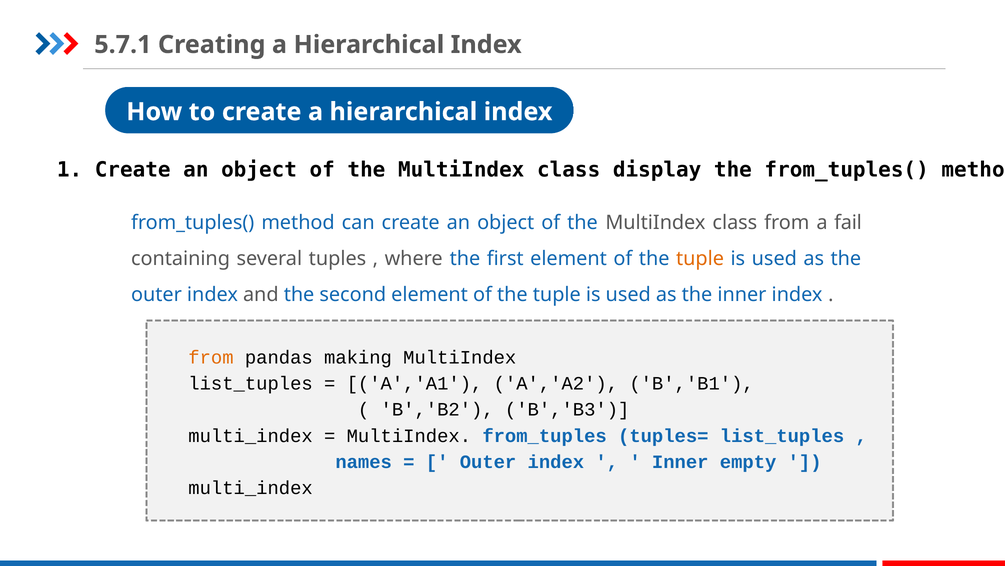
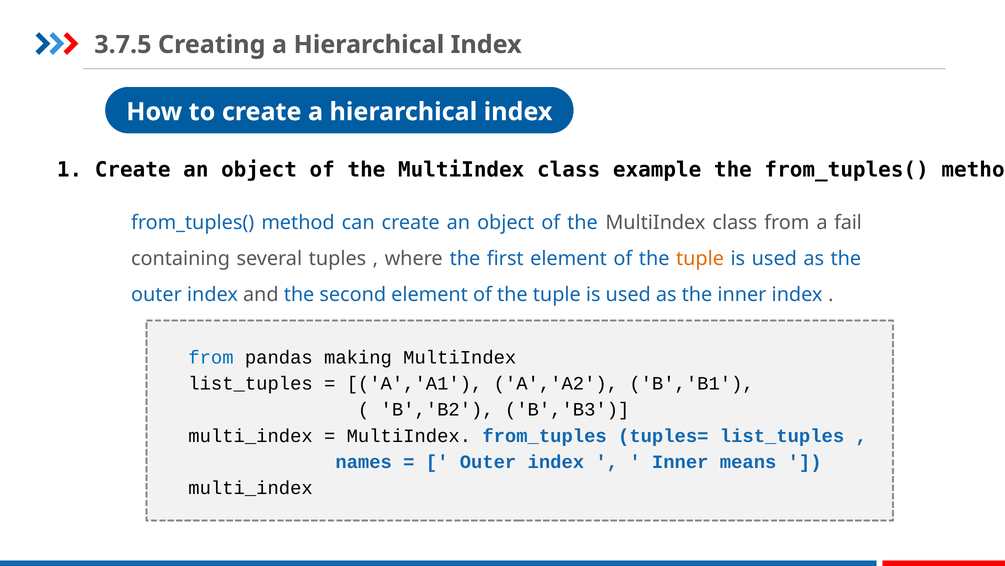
5.7.1: 5.7.1 -> 3.7.5
display: display -> example
from at (211, 357) colour: orange -> blue
empty: empty -> means
